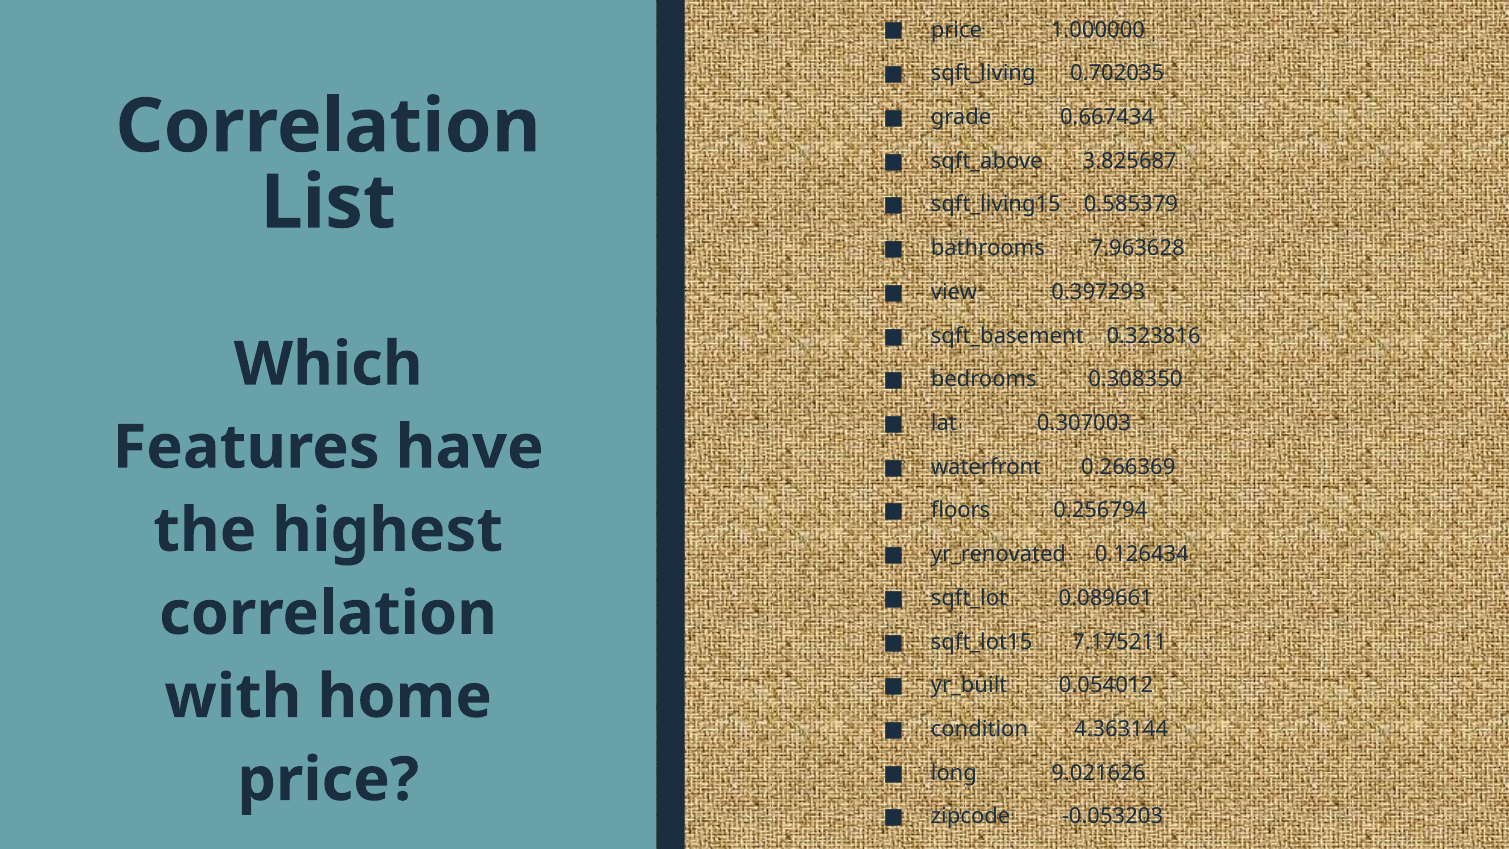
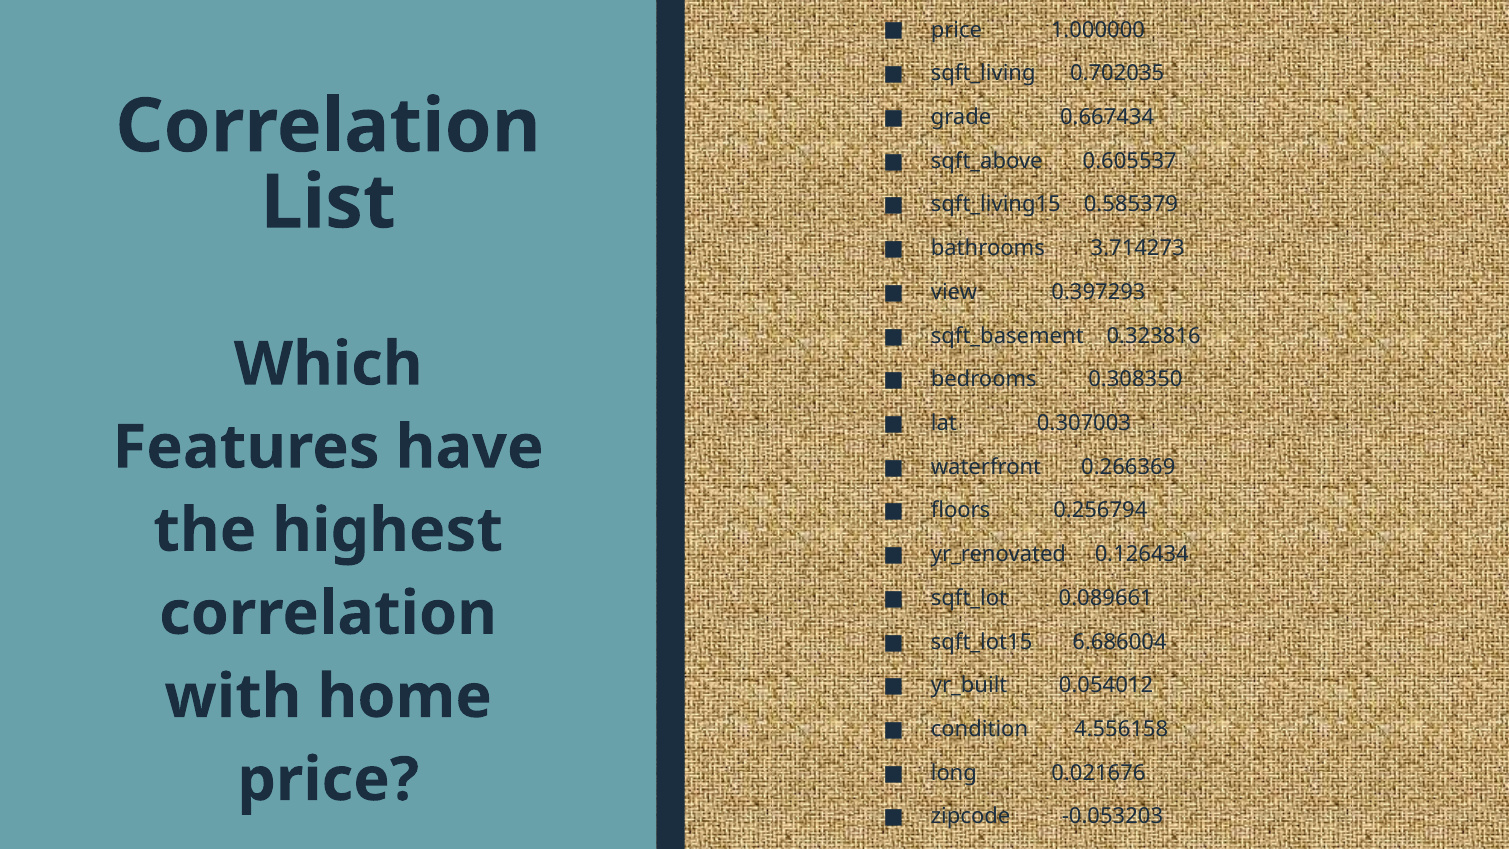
3.825687: 3.825687 -> 0.605537
7.963628: 7.963628 -> 3.714273
7.175211: 7.175211 -> 6.686004
4.363144: 4.363144 -> 4.556158
9.021626: 9.021626 -> 0.021676
